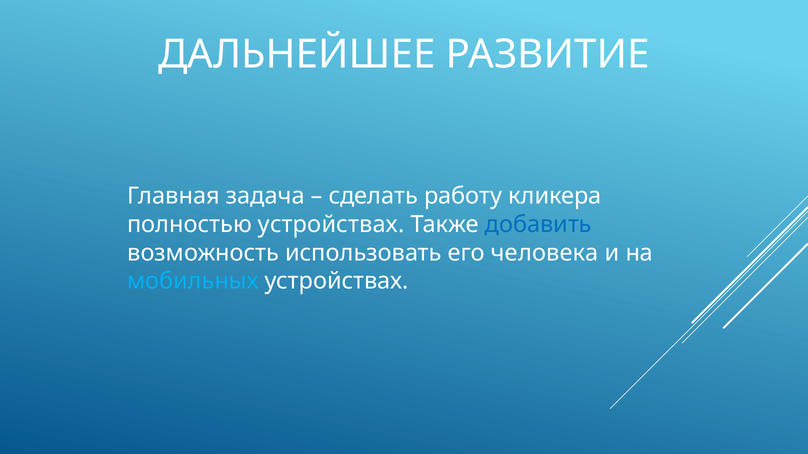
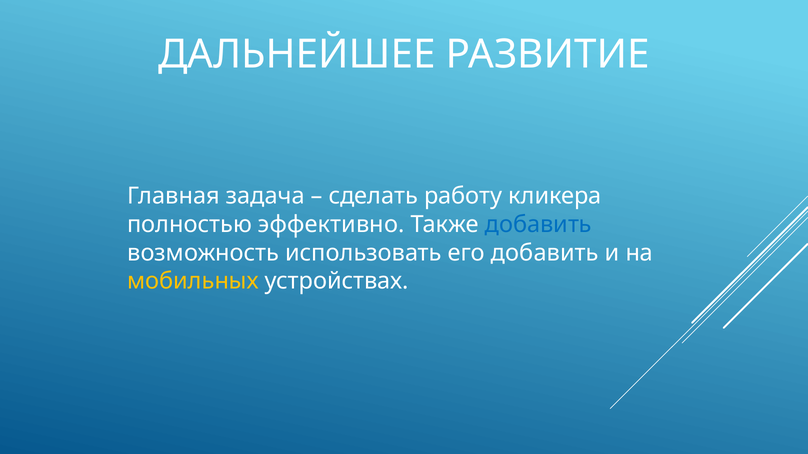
полностью устройствах: устройствах -> эффективно
его человека: человека -> добавить
мобильных colour: light blue -> yellow
